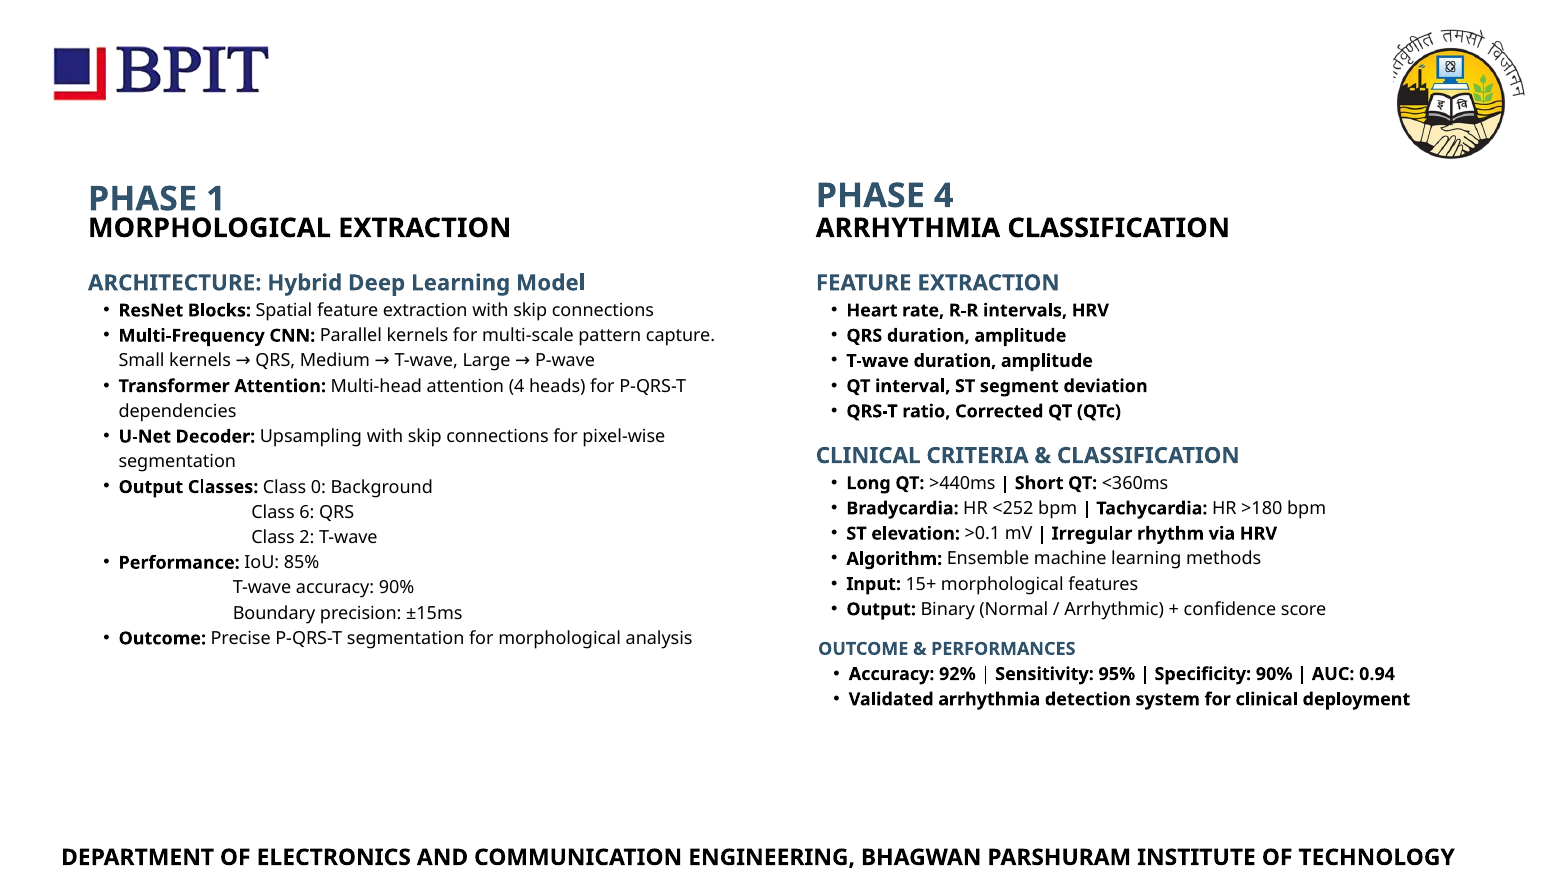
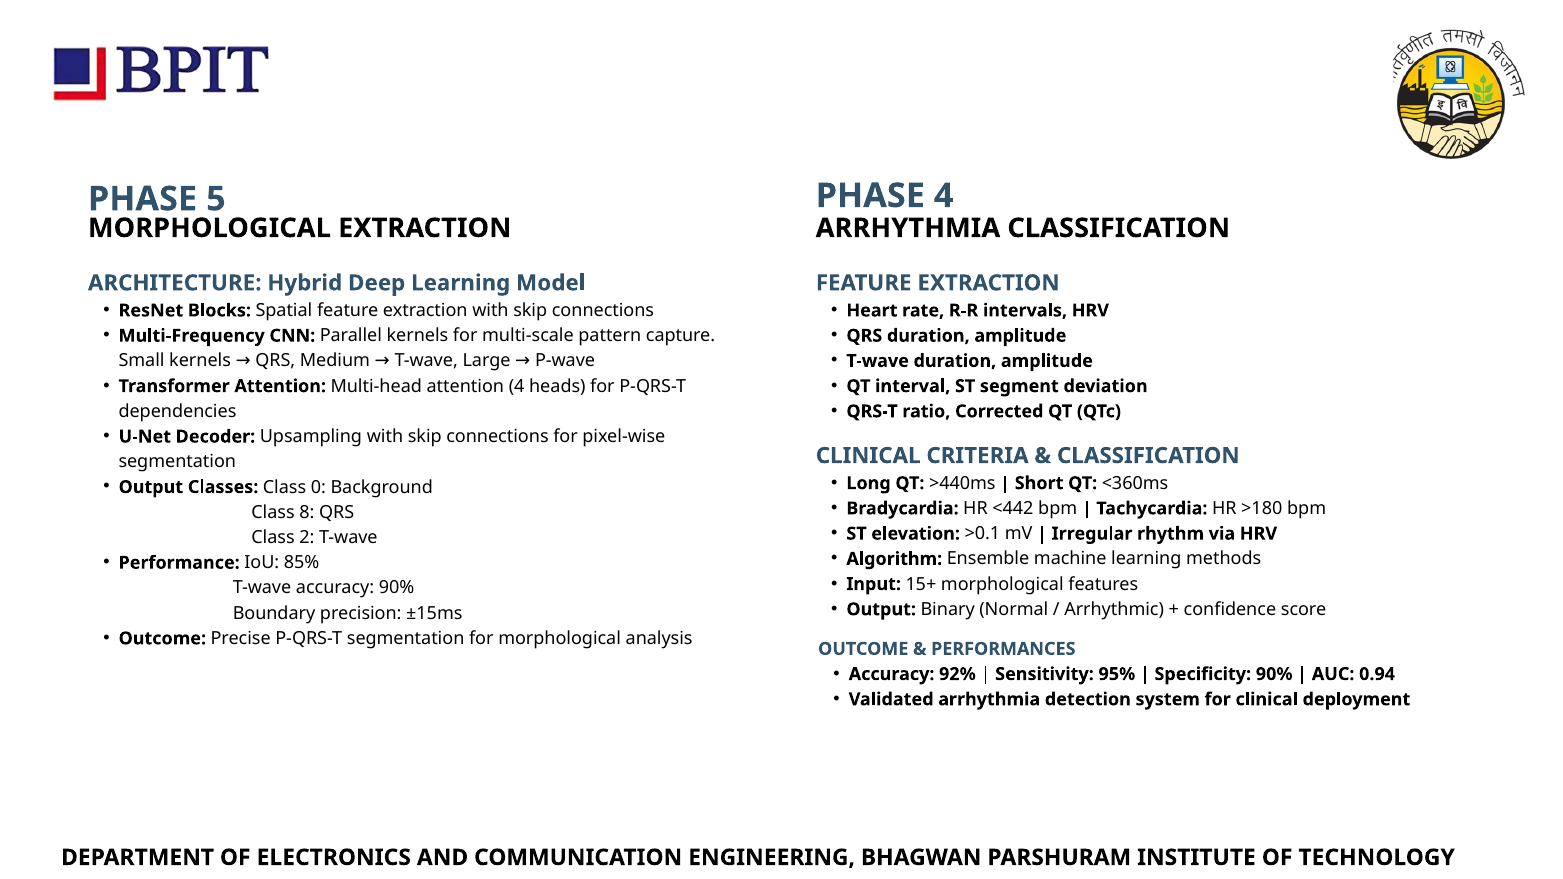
1: 1 -> 5
<252: <252 -> <442
6: 6 -> 8
